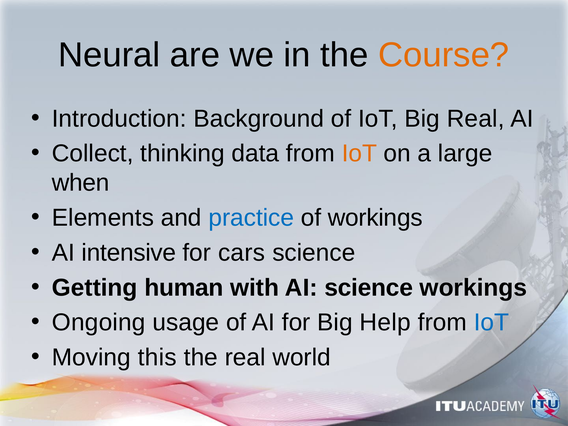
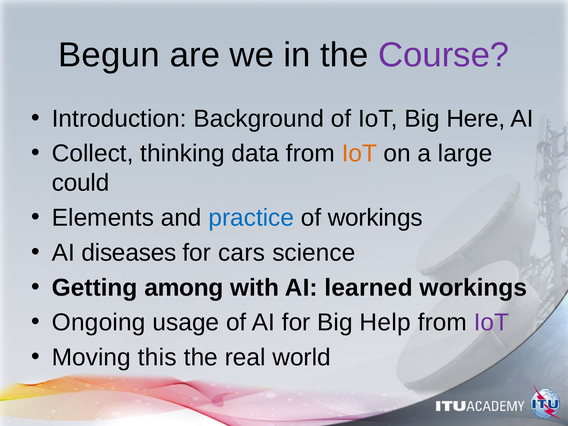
Neural: Neural -> Begun
Course colour: orange -> purple
Big Real: Real -> Here
when: when -> could
intensive: intensive -> diseases
human: human -> among
AI science: science -> learned
IoT at (491, 323) colour: blue -> purple
